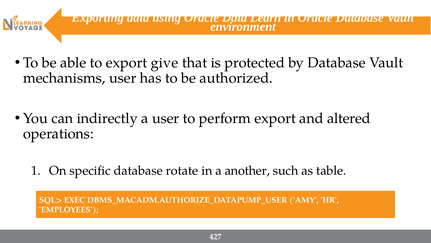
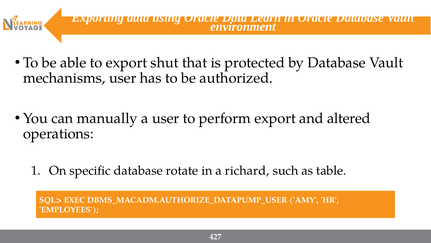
give: give -> shut
indirectly: indirectly -> manually
another: another -> richard
